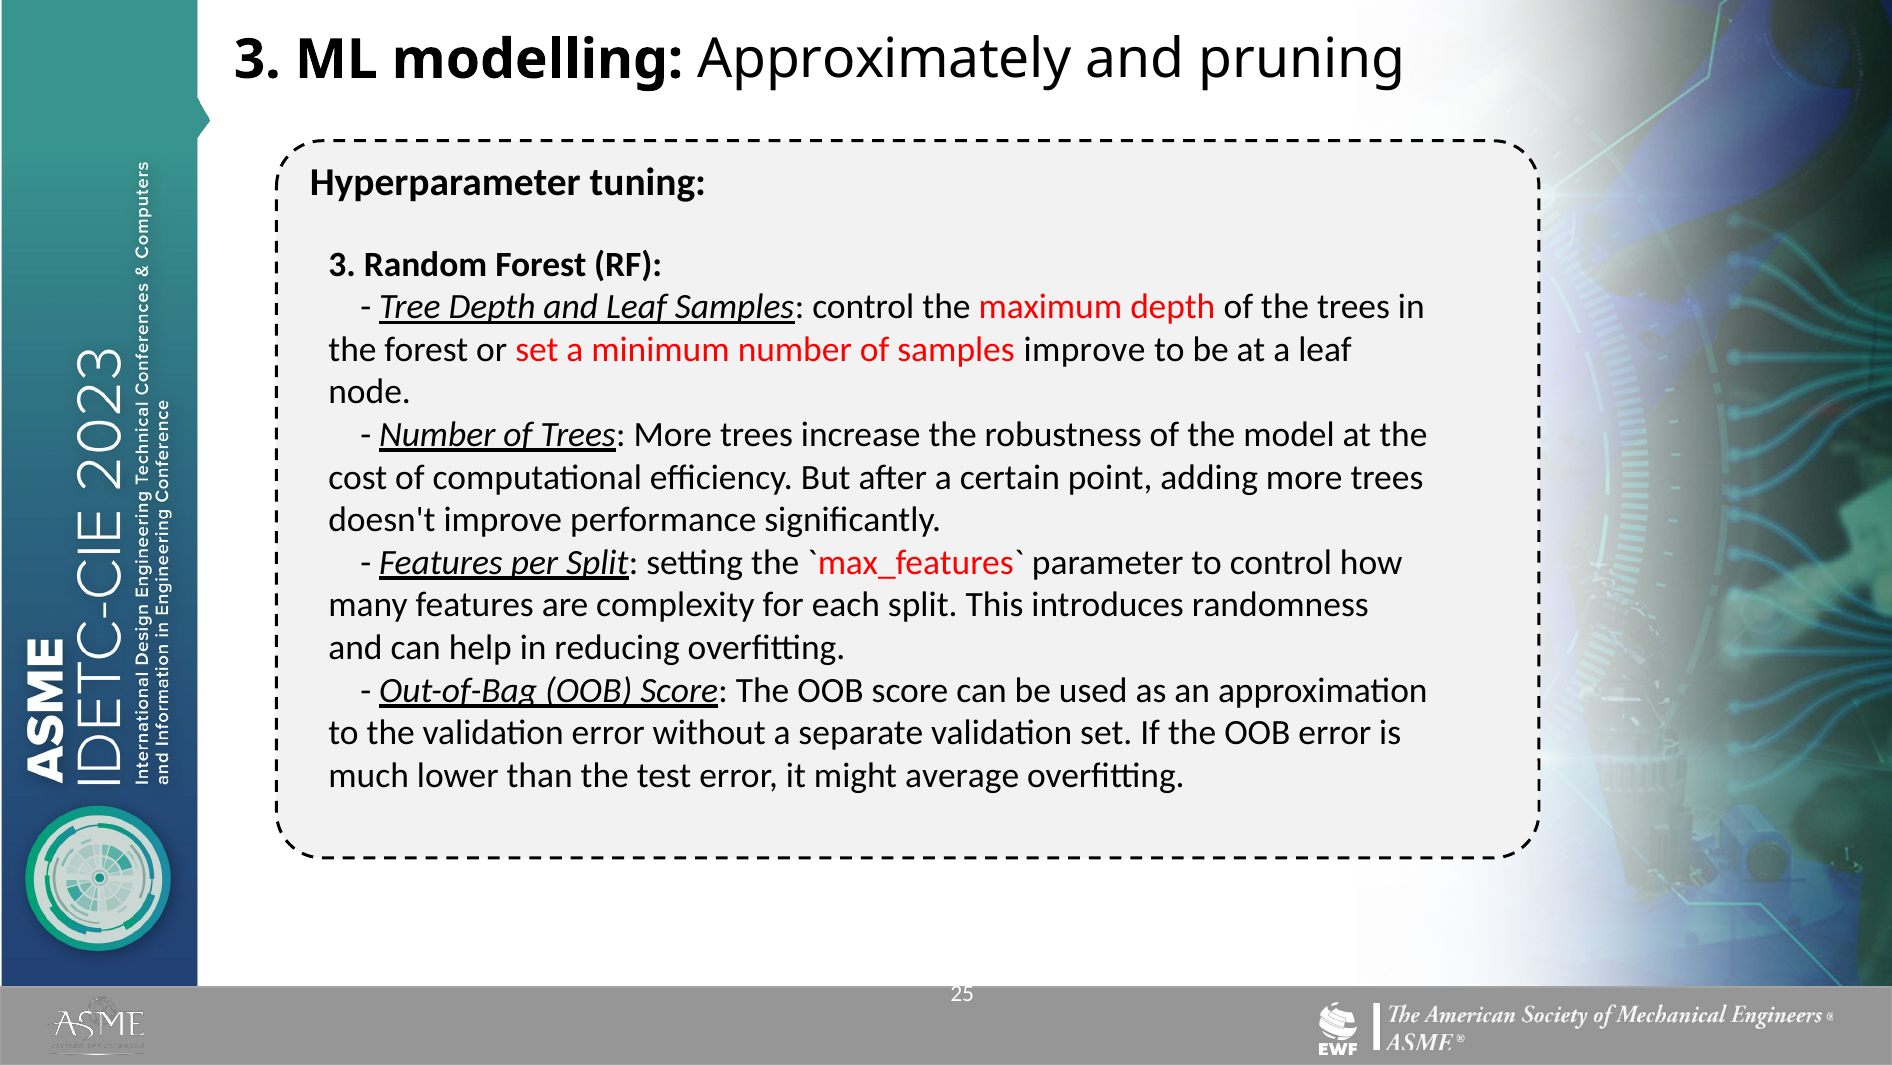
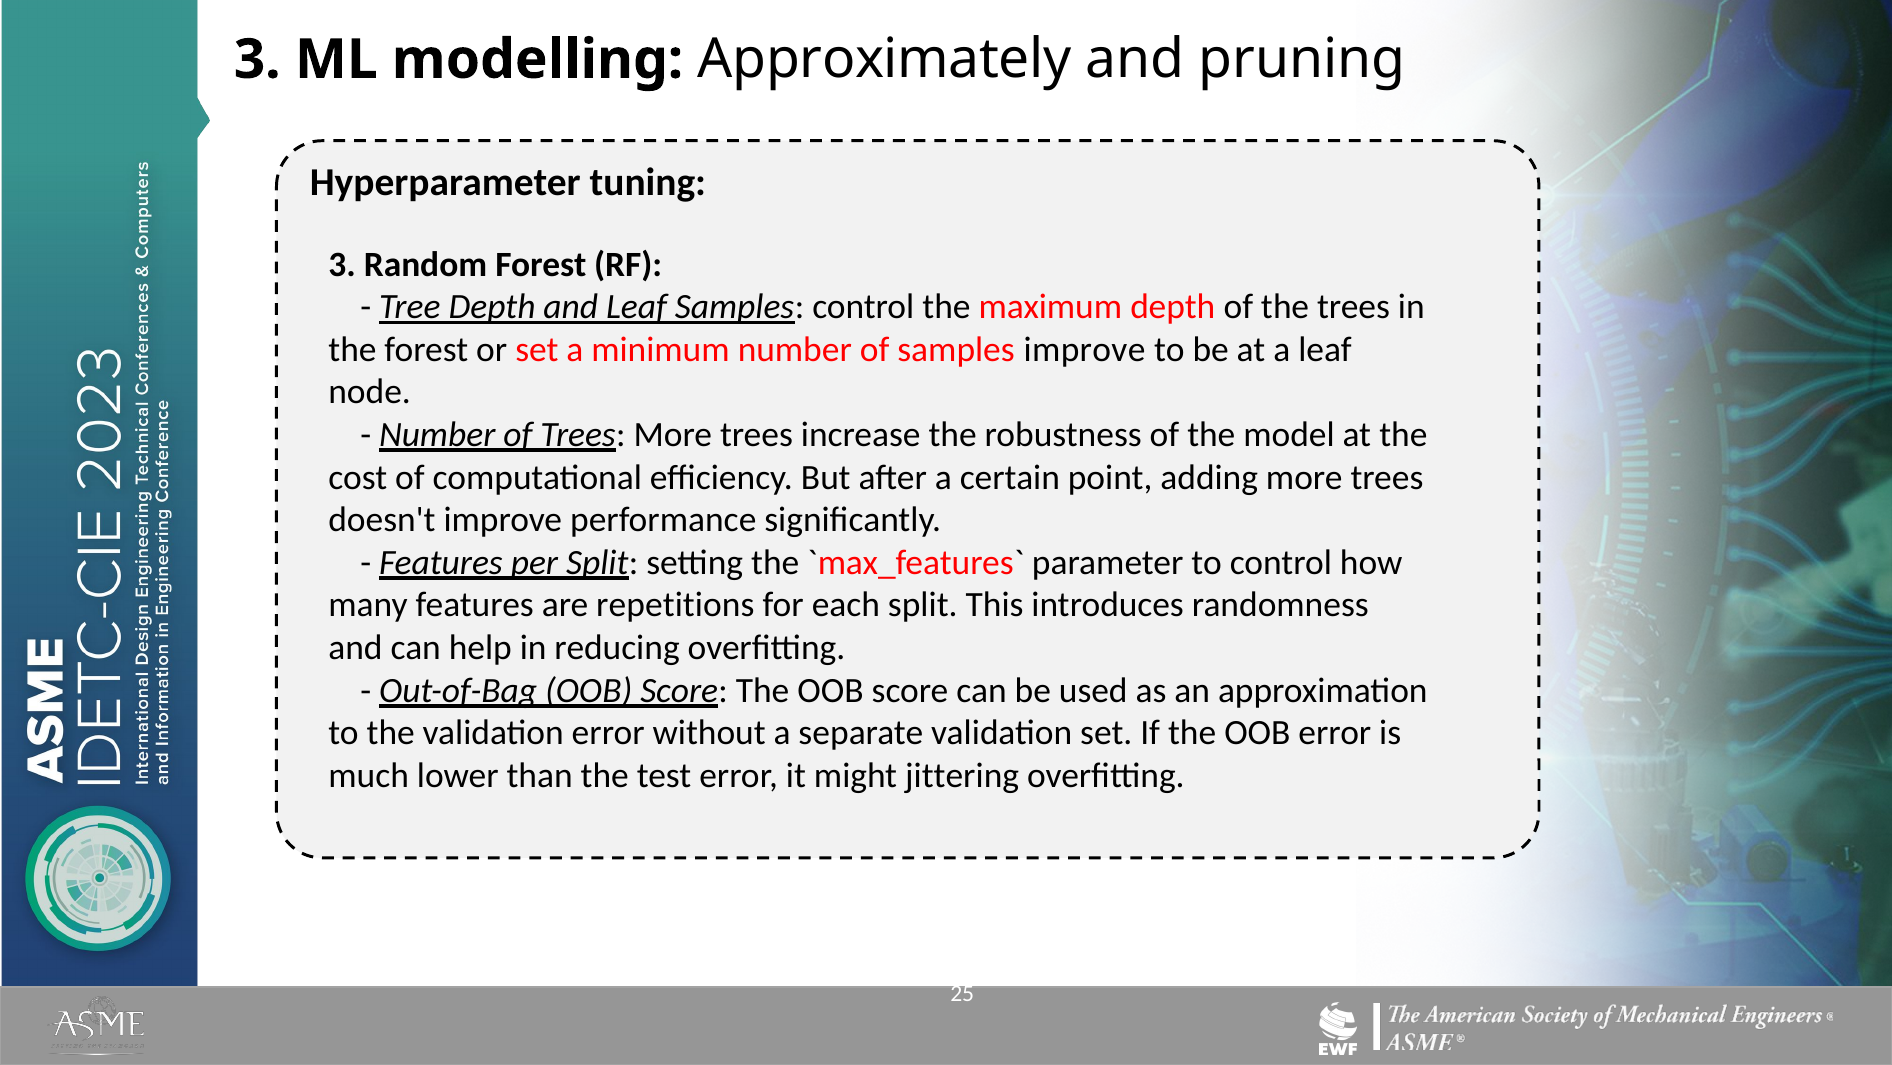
complexity: complexity -> repetitions
average: average -> jittering
